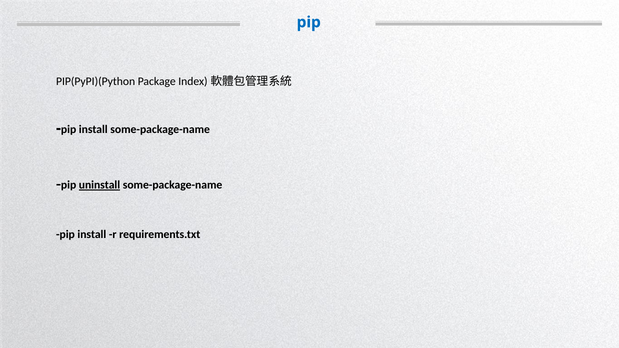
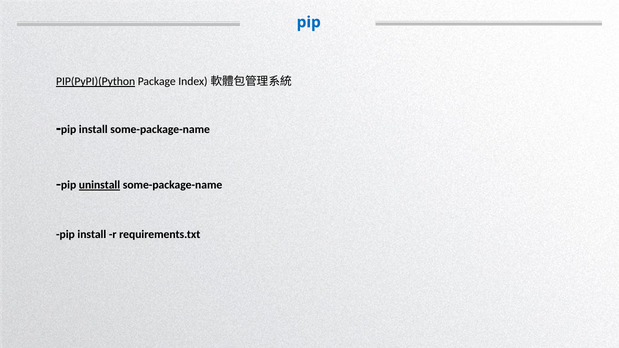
PIP(PyPI)(Python underline: none -> present
